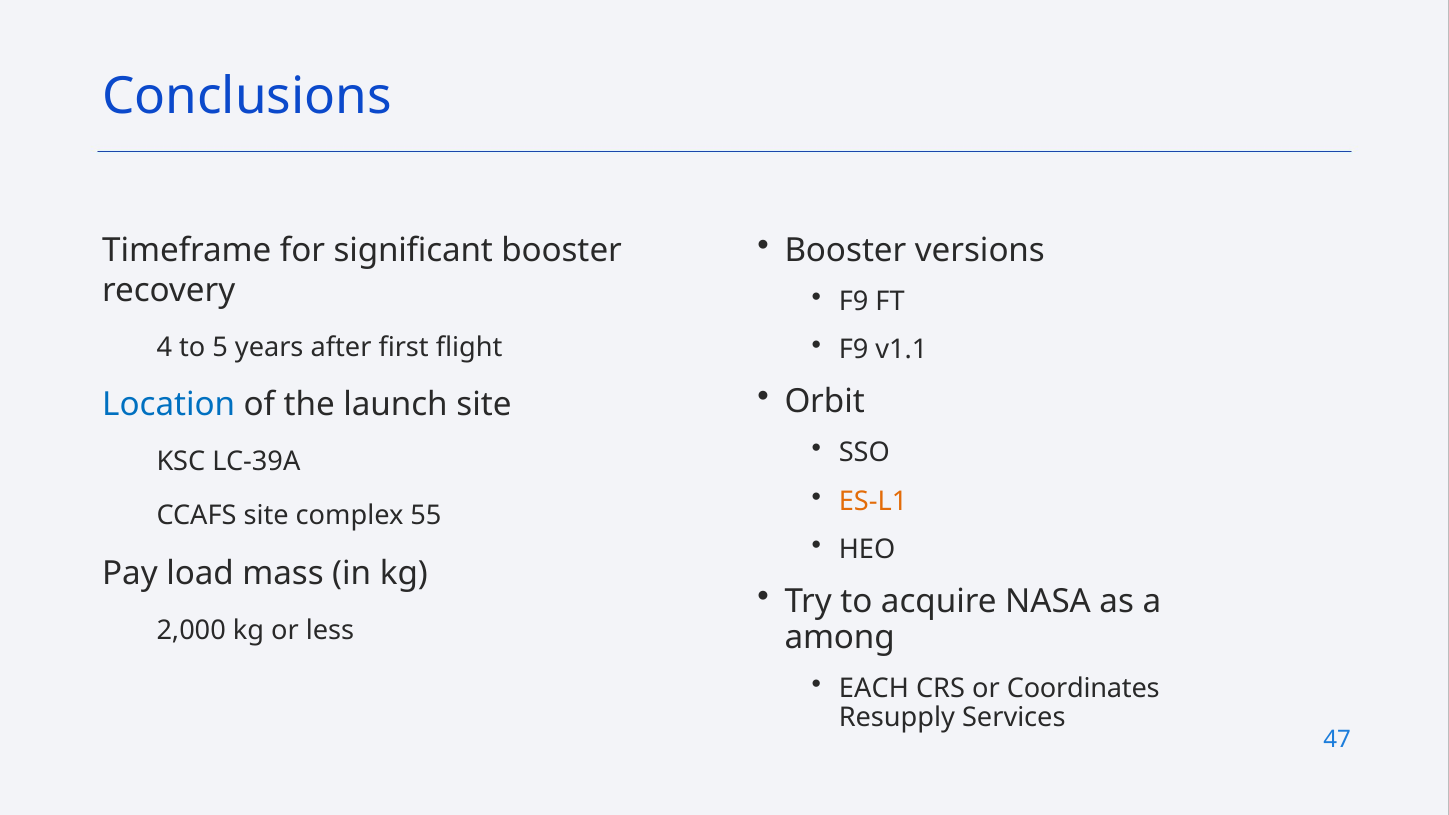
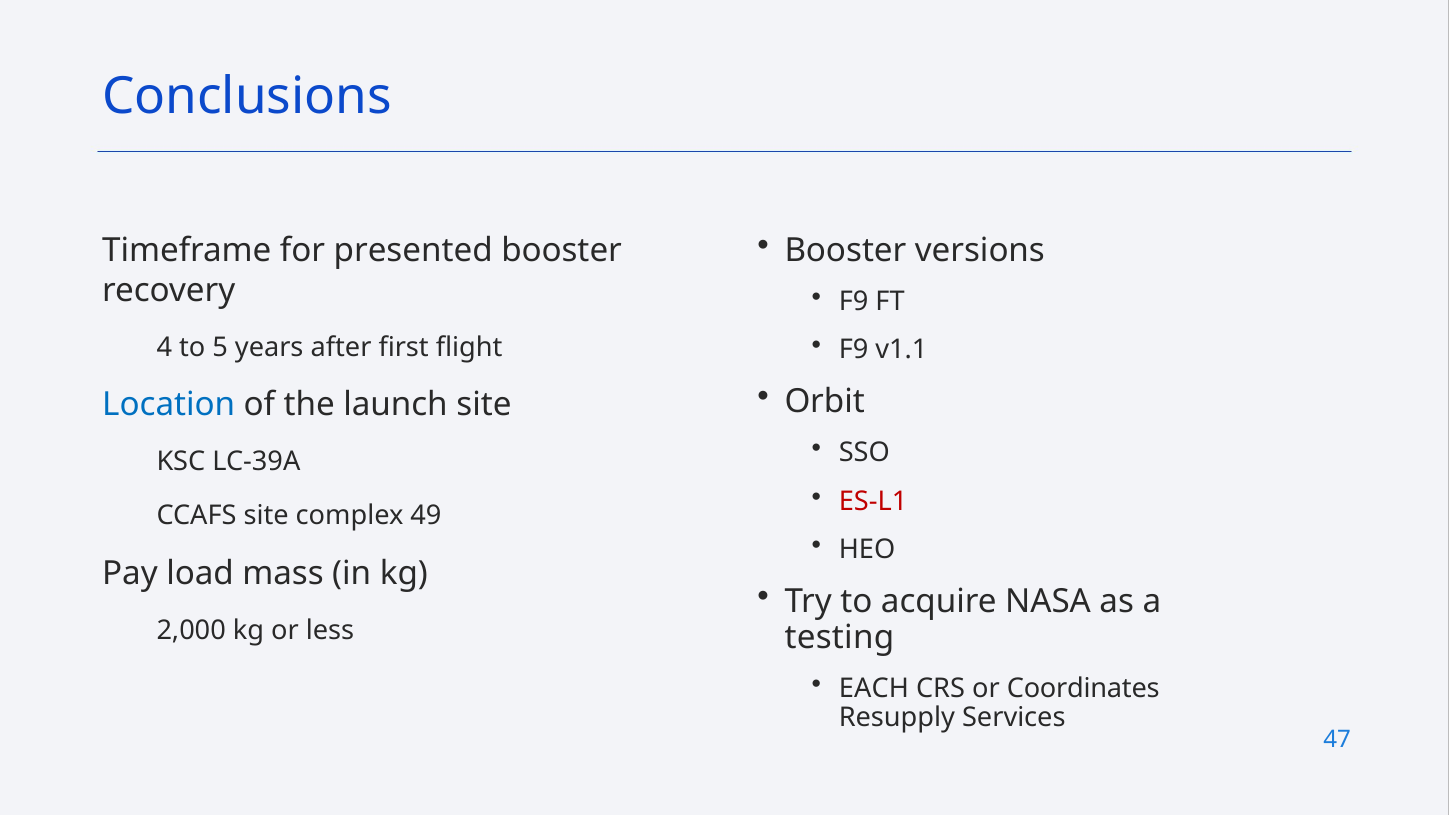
significant: significant -> presented
ES-L1 colour: orange -> red
55: 55 -> 49
among: among -> testing
